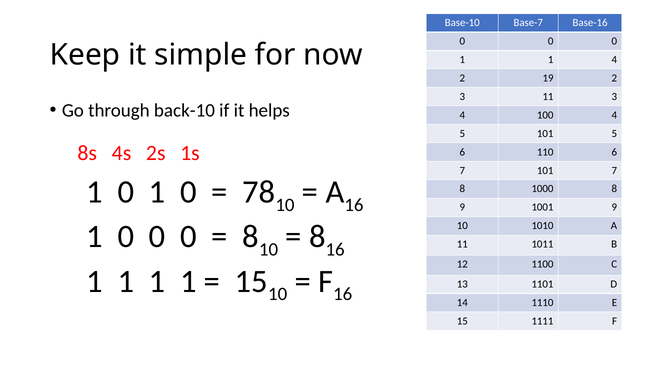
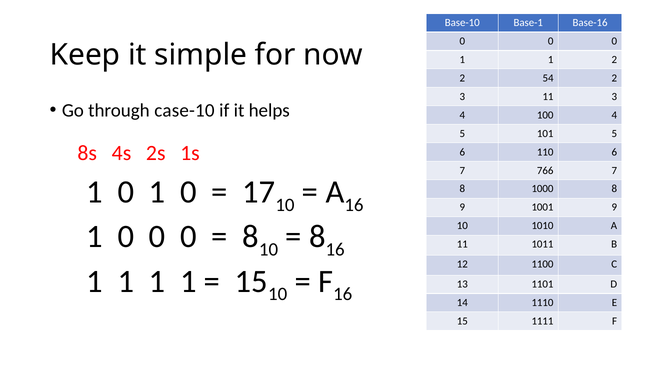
Base-7: Base-7 -> Base-1
1 4: 4 -> 2
19: 19 -> 54
back-10: back-10 -> case-10
7 101: 101 -> 766
78: 78 -> 17
